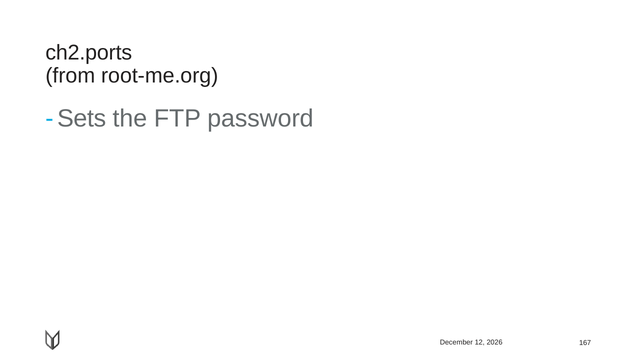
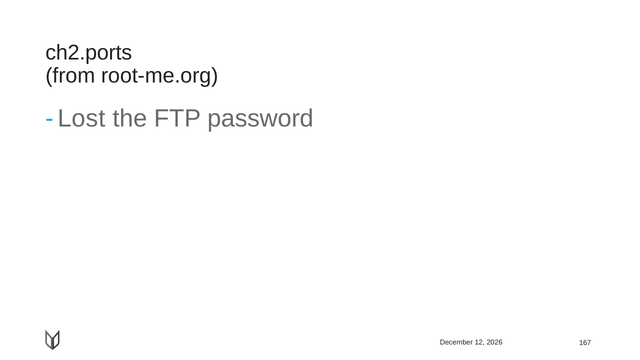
Sets: Sets -> Lost
